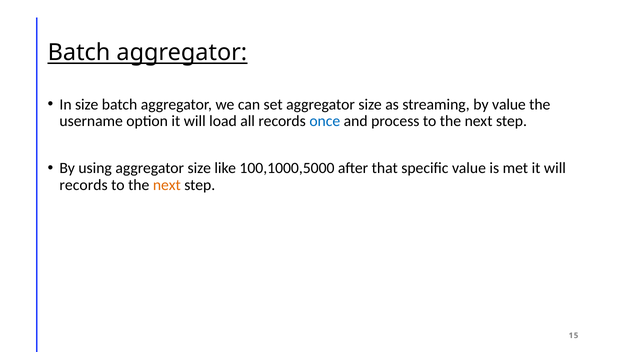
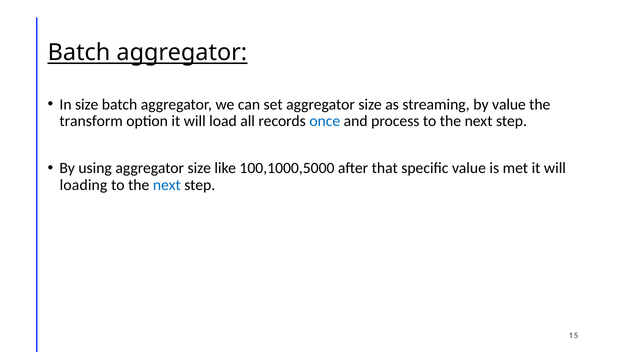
username: username -> transform
records at (84, 185): records -> loading
next at (167, 185) colour: orange -> blue
